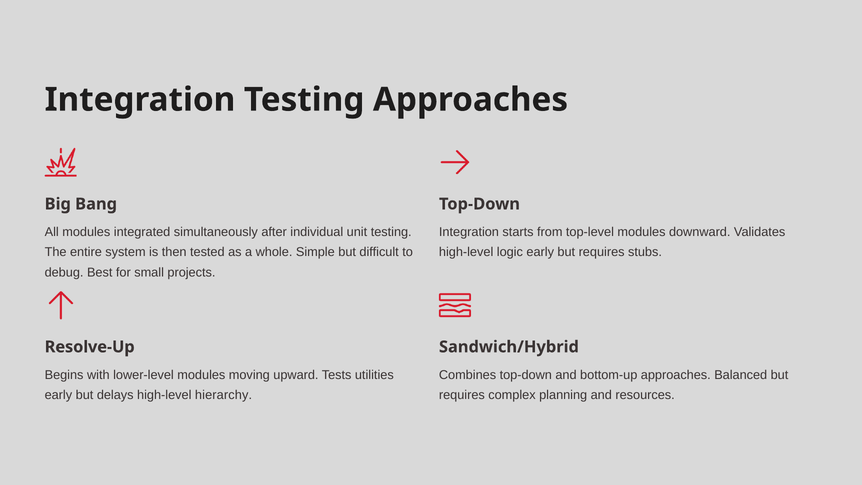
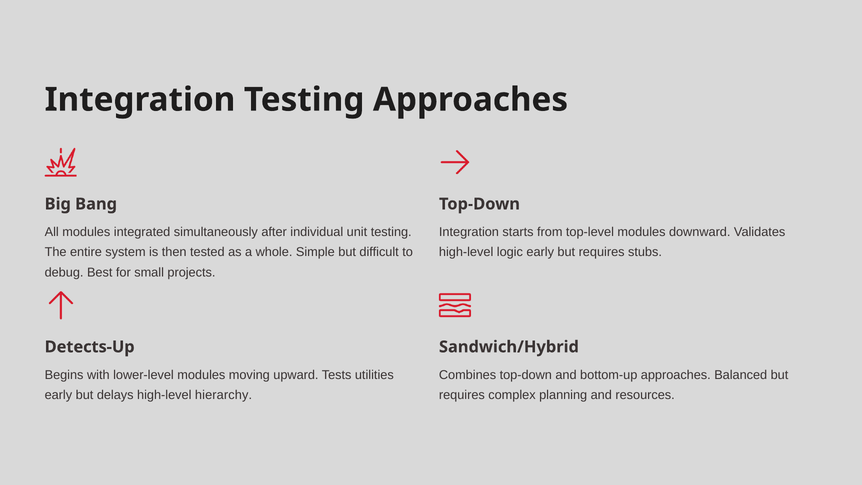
Resolve-Up: Resolve-Up -> Detects-Up
